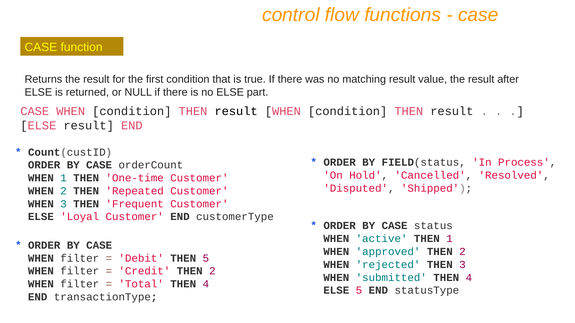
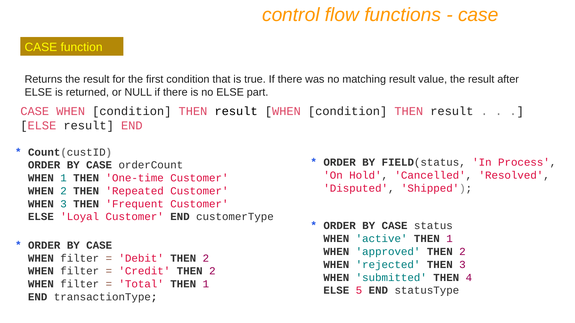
Debit THEN 5: 5 -> 2
Total THEN 4: 4 -> 1
